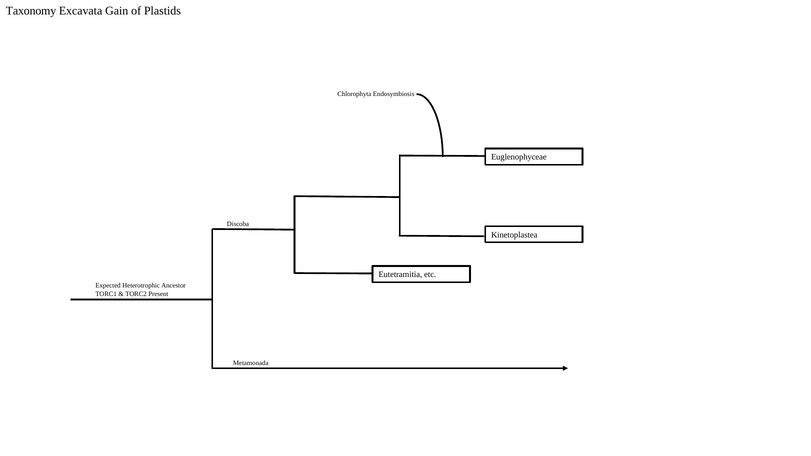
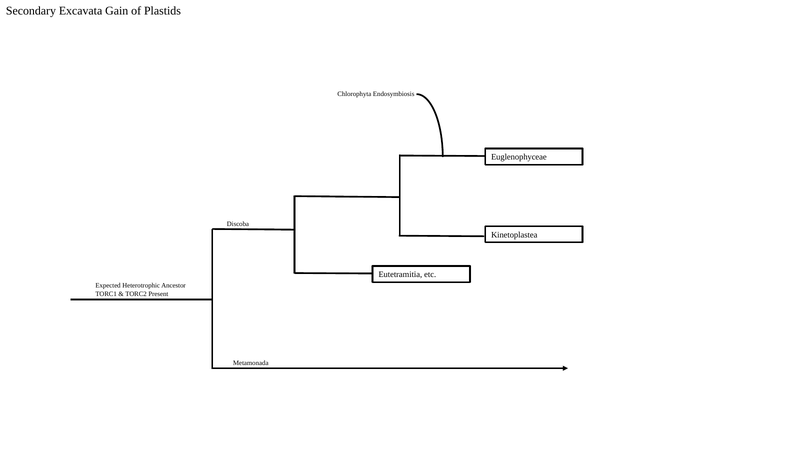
Taxonomy: Taxonomy -> Secondary
